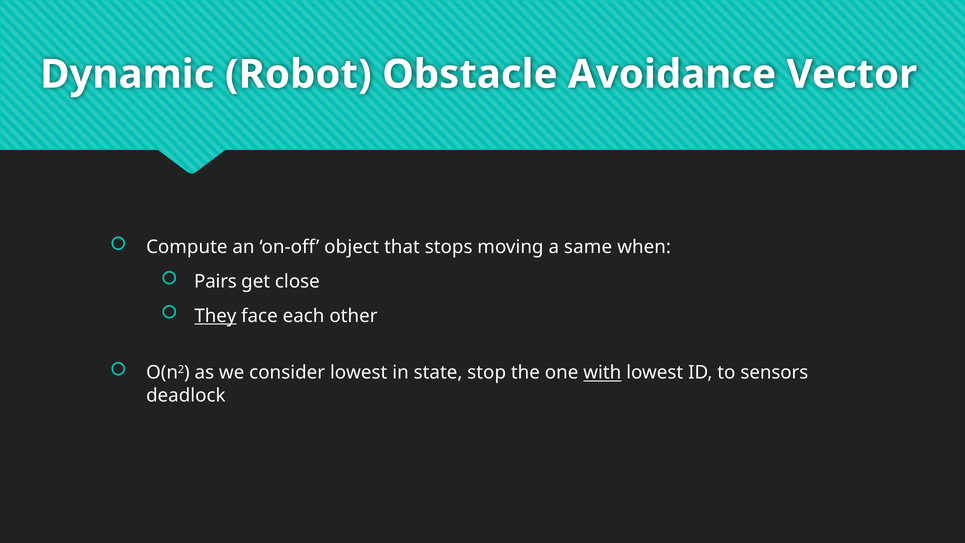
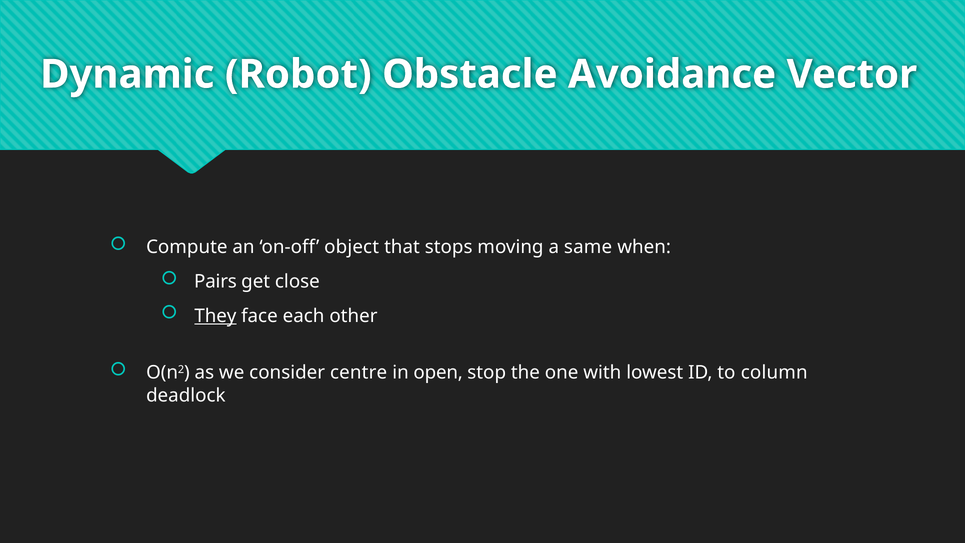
consider lowest: lowest -> centre
state: state -> open
with underline: present -> none
sensors: sensors -> column
